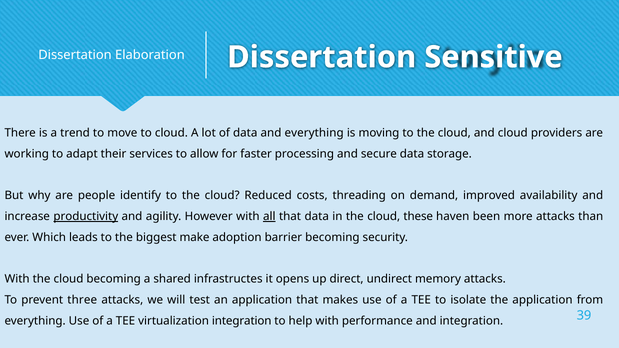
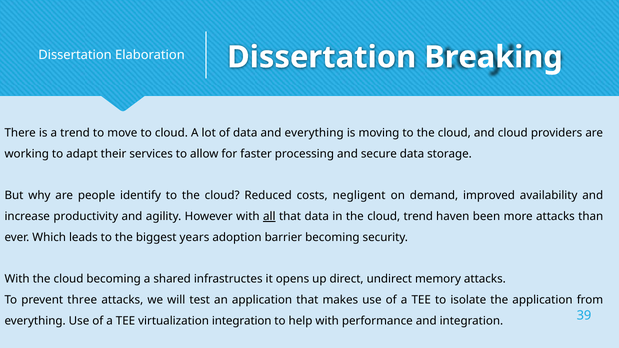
Sensitive: Sensitive -> Breaking
threading: threading -> negligent
productivity underline: present -> none
cloud these: these -> trend
make: make -> years
